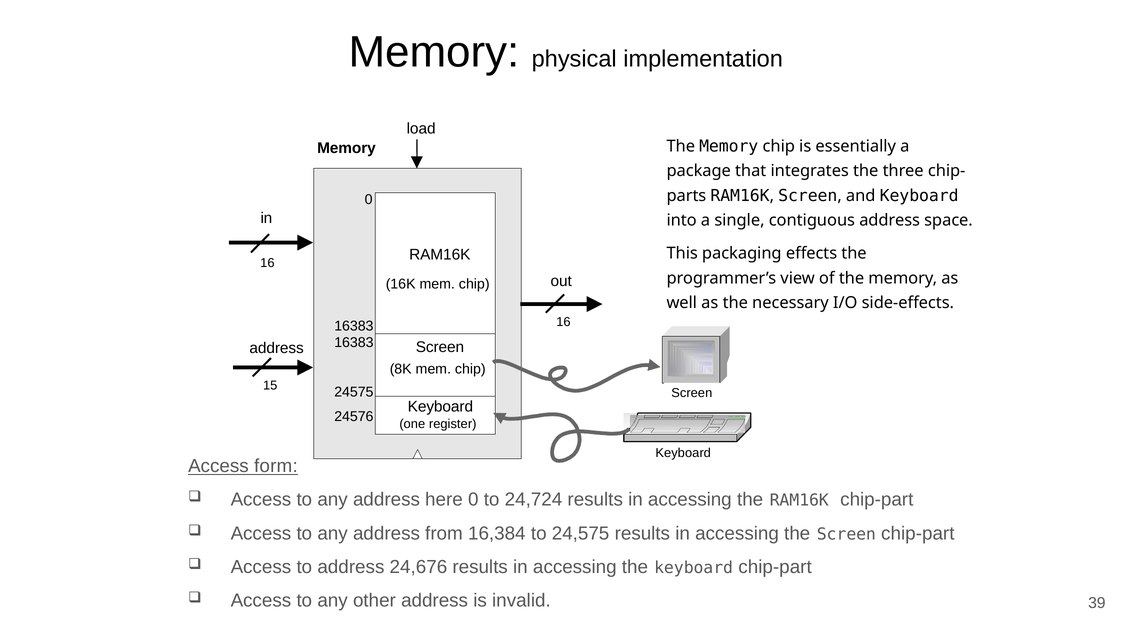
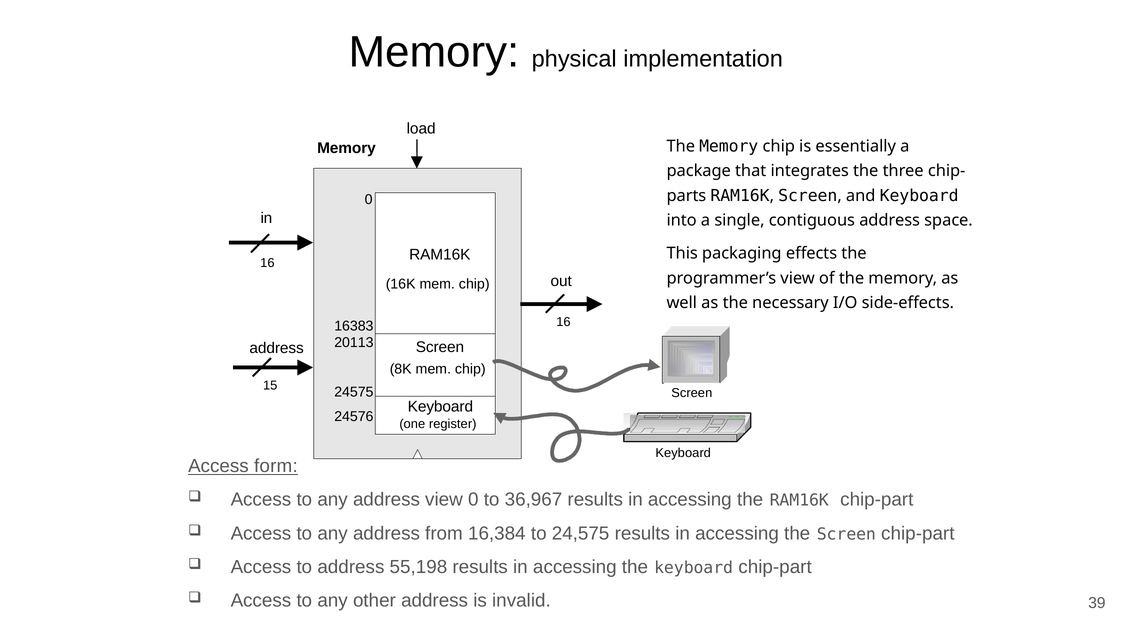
16383 at (354, 342): 16383 -> 20113
address here: here -> view
24,724: 24,724 -> 36,967
24,676: 24,676 -> 55,198
